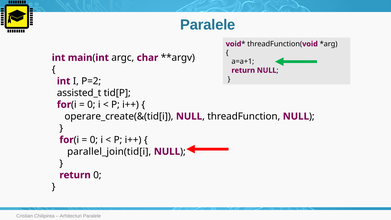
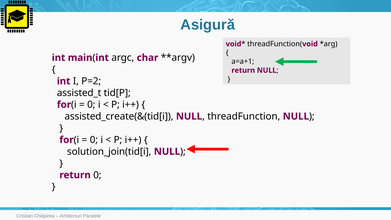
Paralele at (208, 25): Paralele -> Asigură
operare_create(&(tid[i: operare_create(&(tid[i -> assisted_create(&(tid[i
parallel_join(tid[i: parallel_join(tid[i -> solution_join(tid[i
